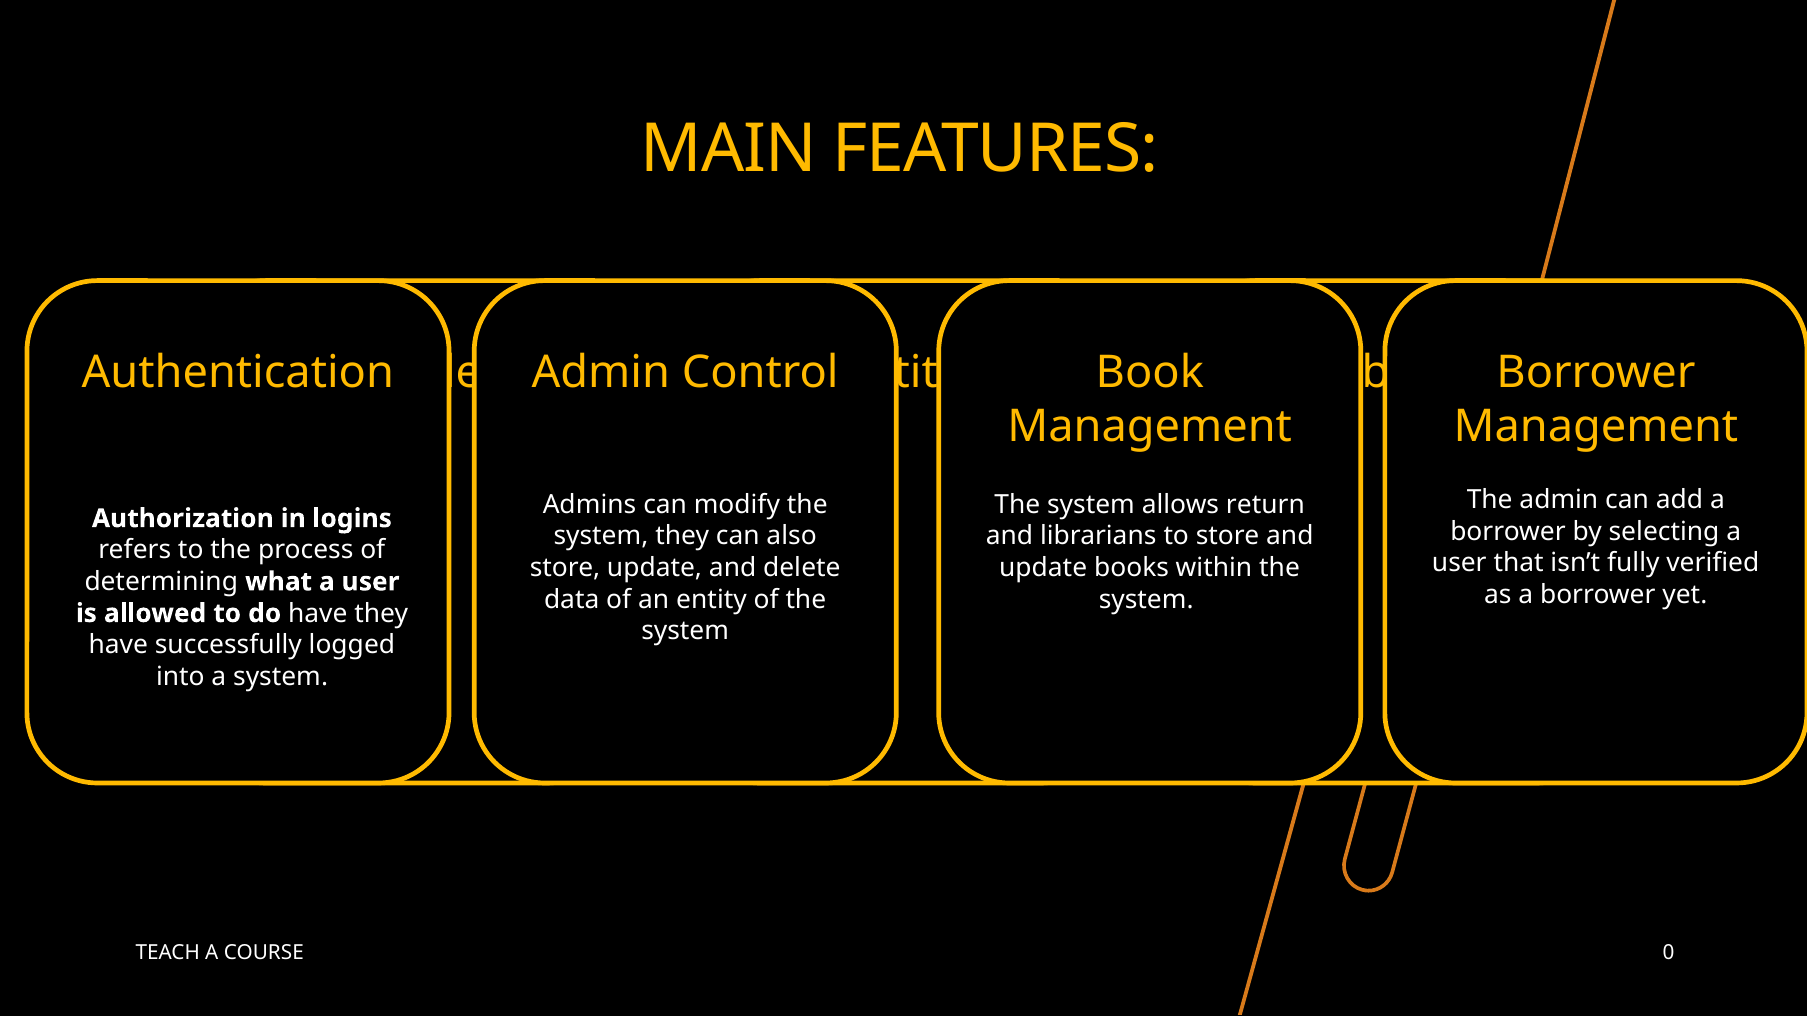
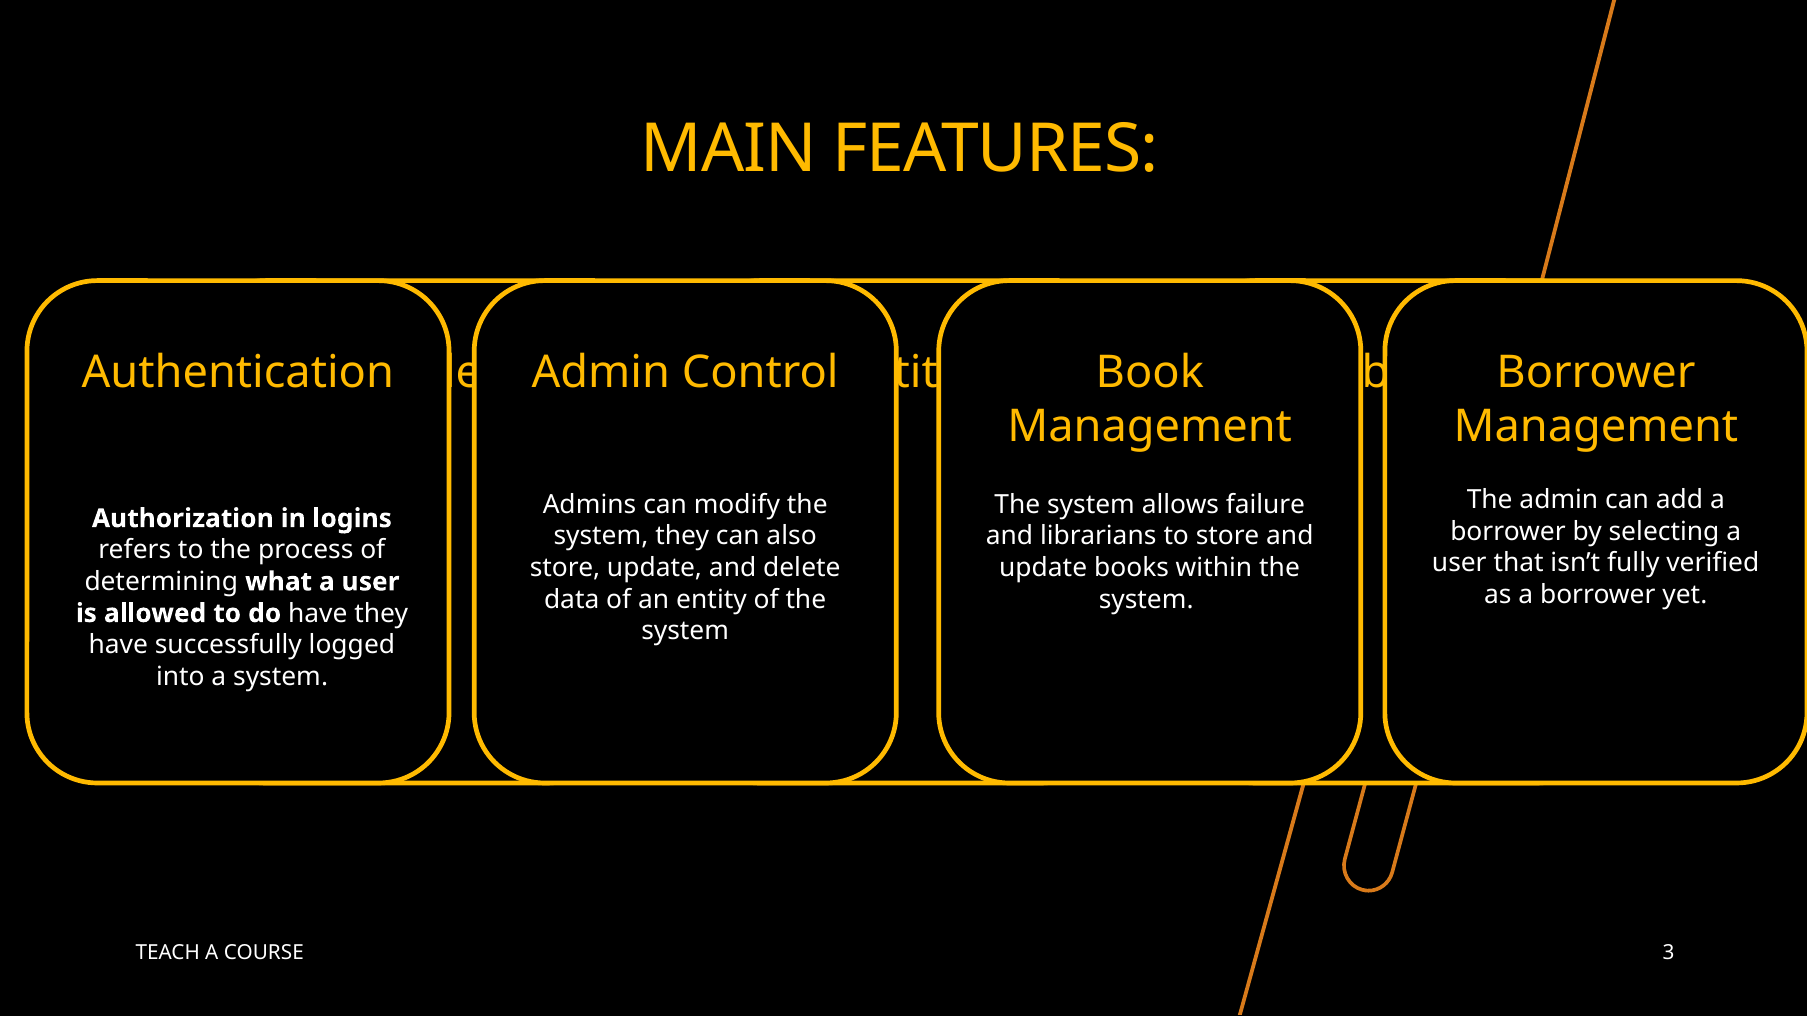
return: return -> failure
0: 0 -> 3
